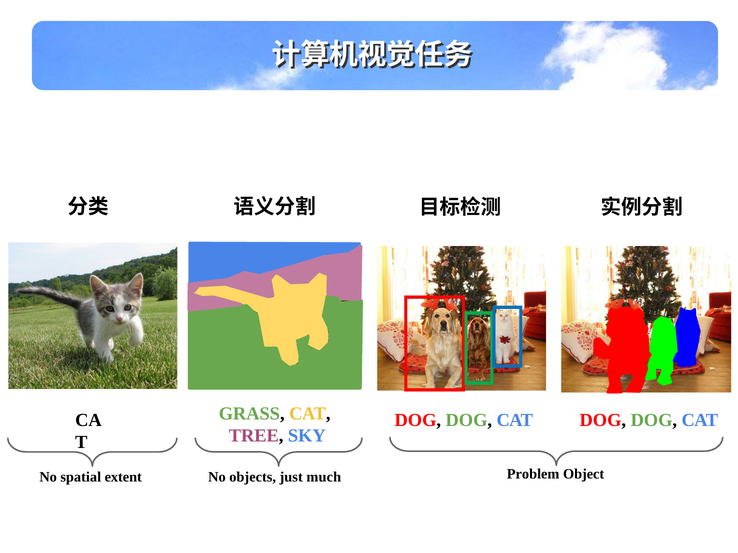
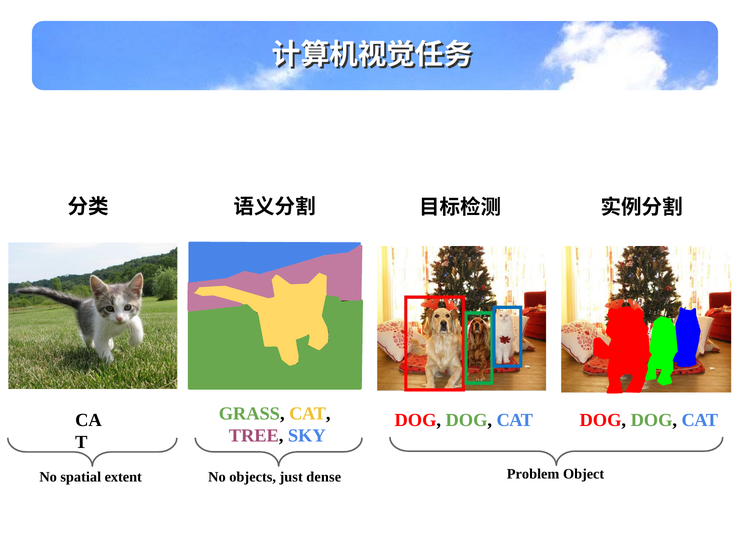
much: much -> dense
